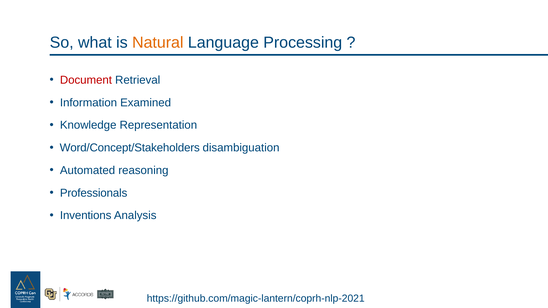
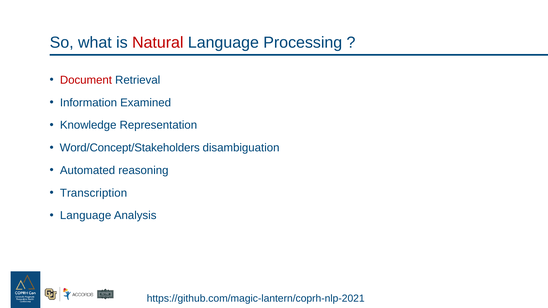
Natural colour: orange -> red
Professionals: Professionals -> Transcription
Inventions at (86, 216): Inventions -> Language
